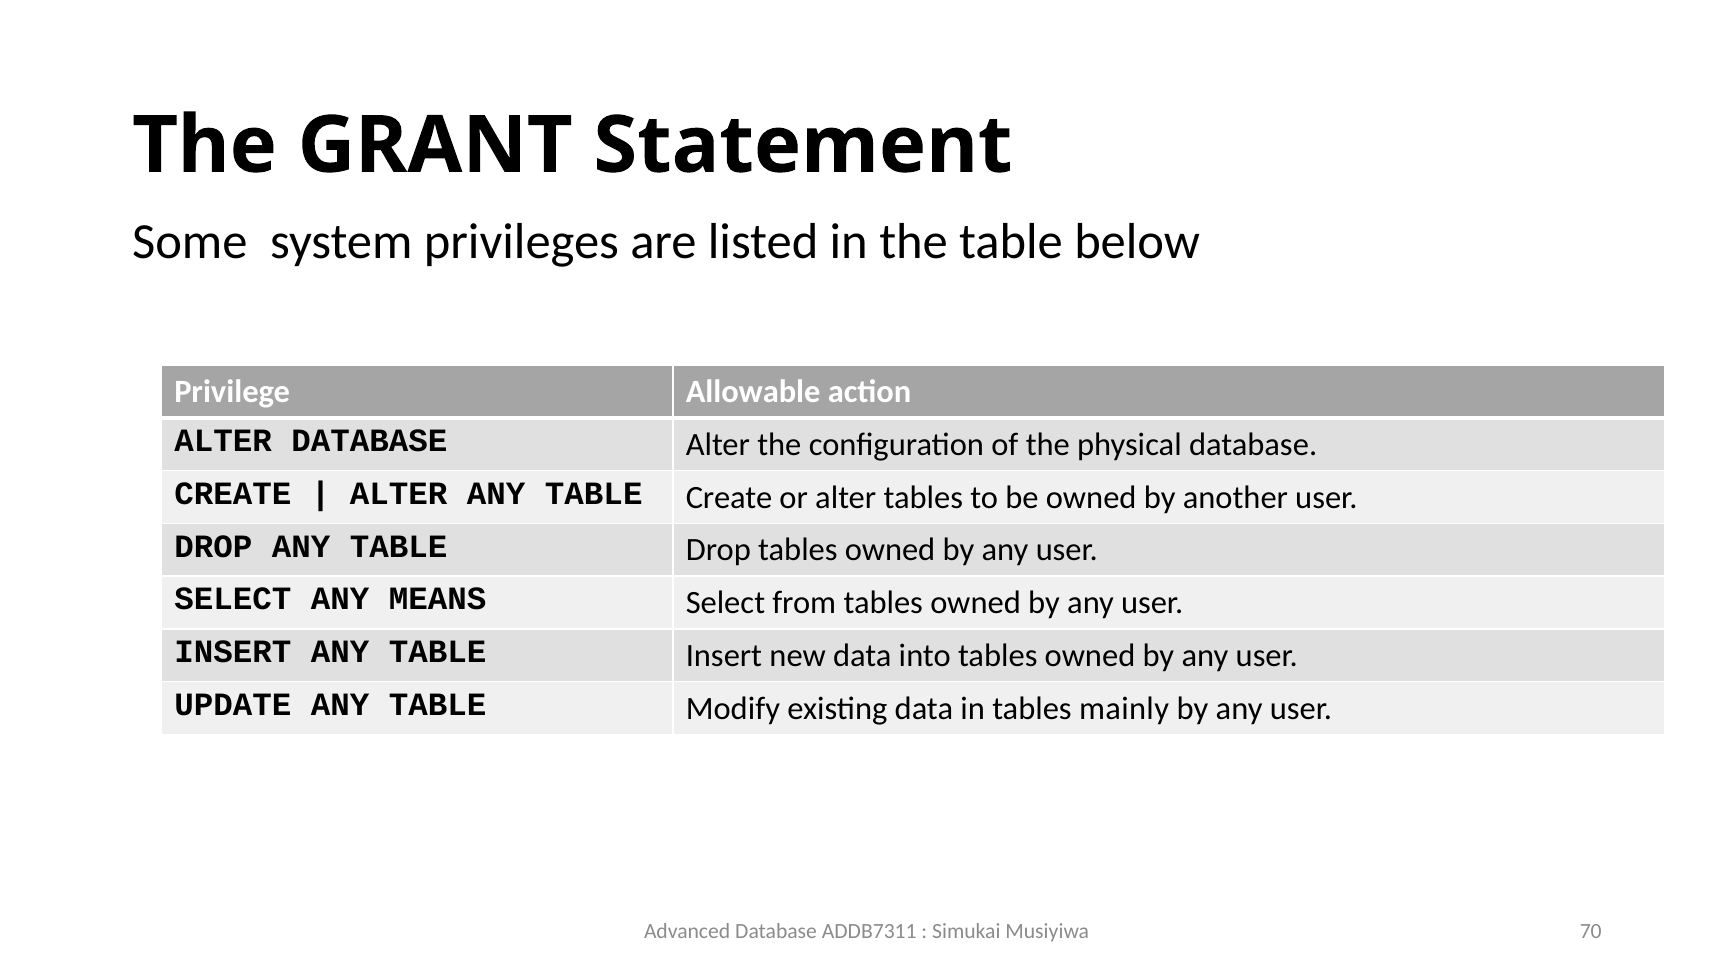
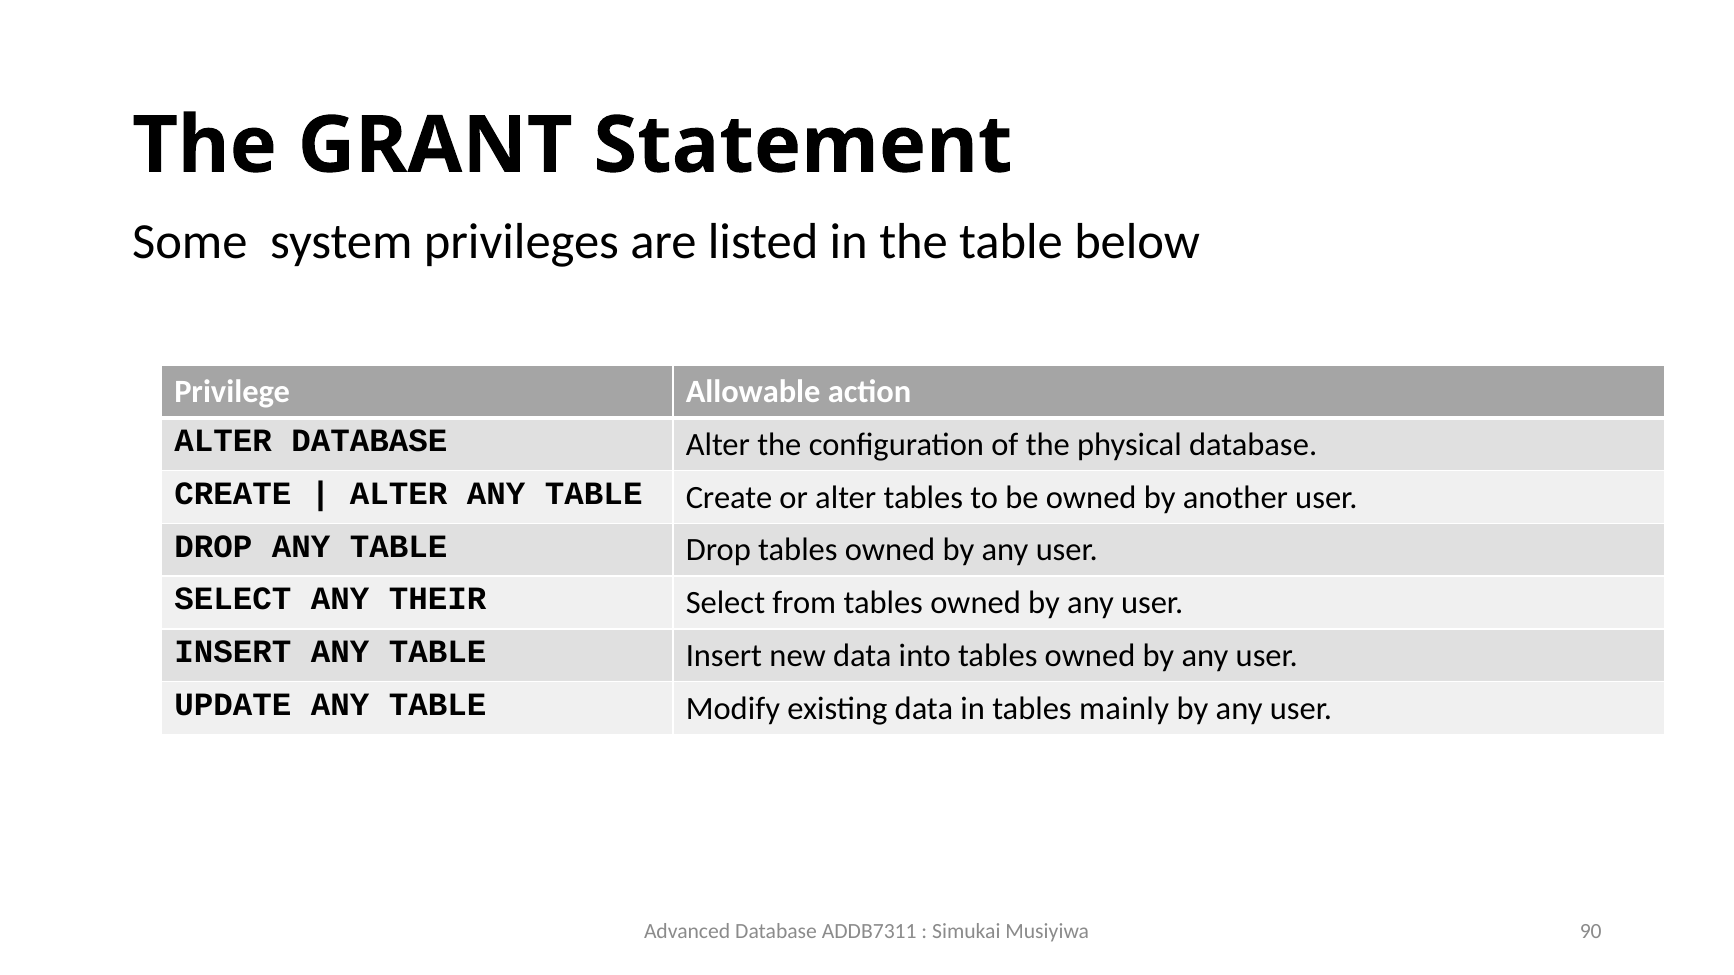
MEANS: MEANS -> THEIR
70: 70 -> 90
